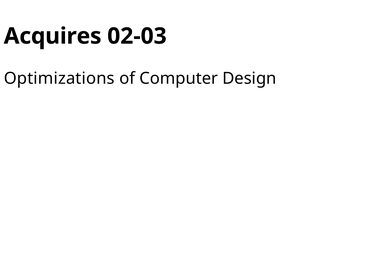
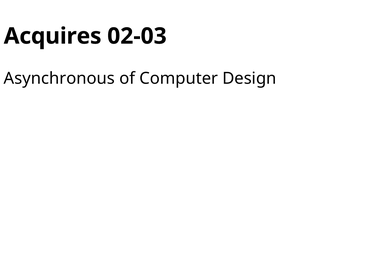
Optimizations: Optimizations -> Asynchronous
